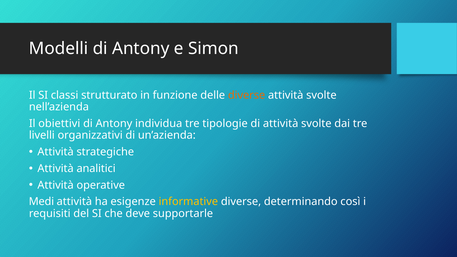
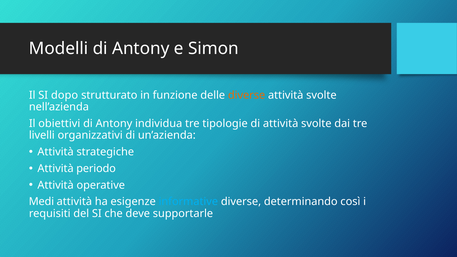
classi: classi -> dopo
analitici: analitici -> periodo
informative colour: yellow -> light blue
